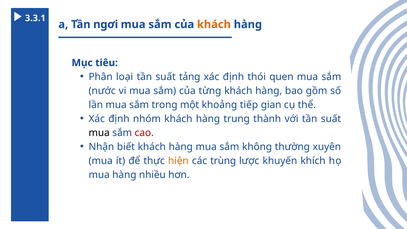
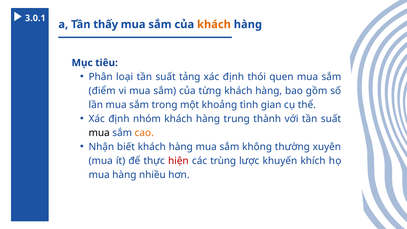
3.3.1: 3.3.1 -> 3.0.1
ngơi: ngơi -> thấy
nước: nước -> điểm
tiếp: tiếp -> tình
cao colour: red -> orange
hiện colour: orange -> red
